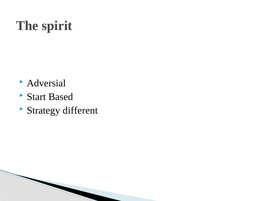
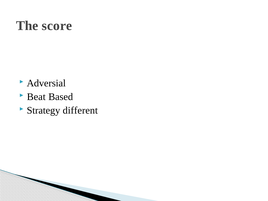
spirit: spirit -> score
Start: Start -> Beat
